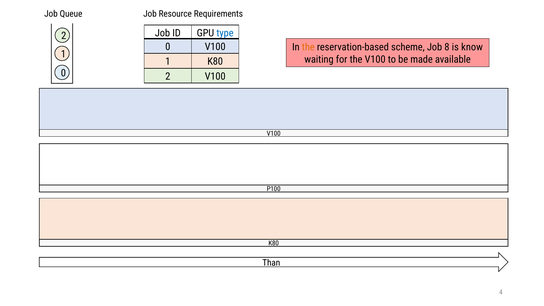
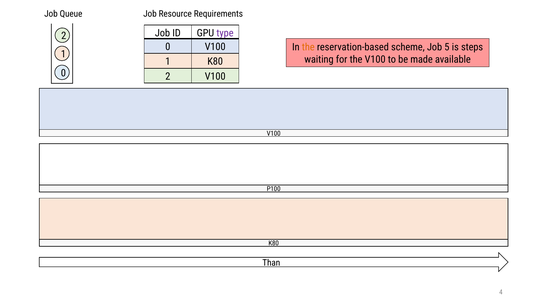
type colour: blue -> purple
8: 8 -> 5
know: know -> steps
